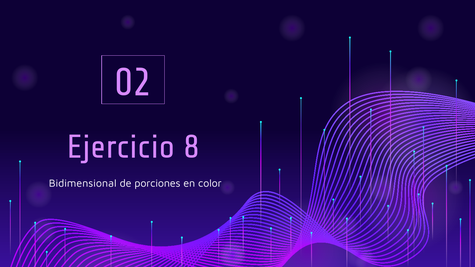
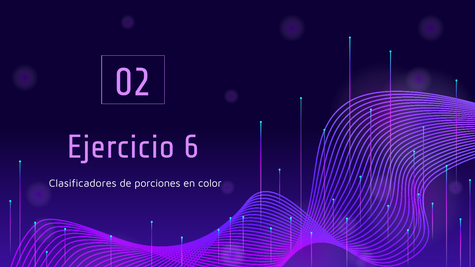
8: 8 -> 6
Bidimensional: Bidimensional -> Clasificadores
